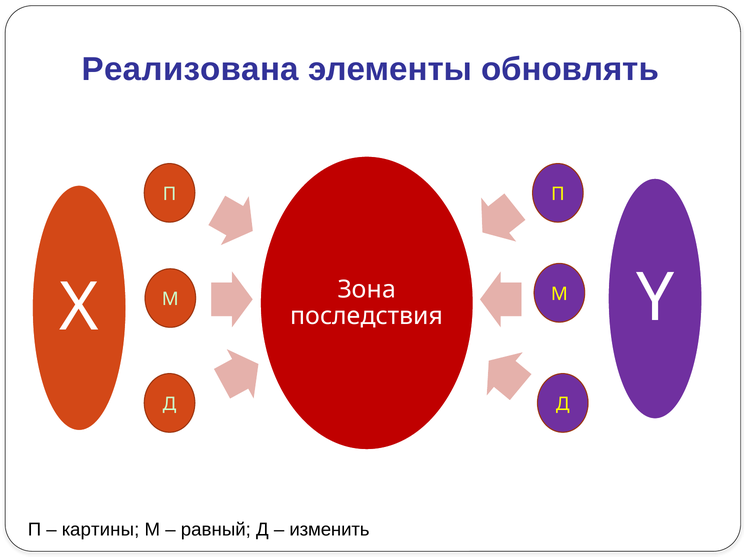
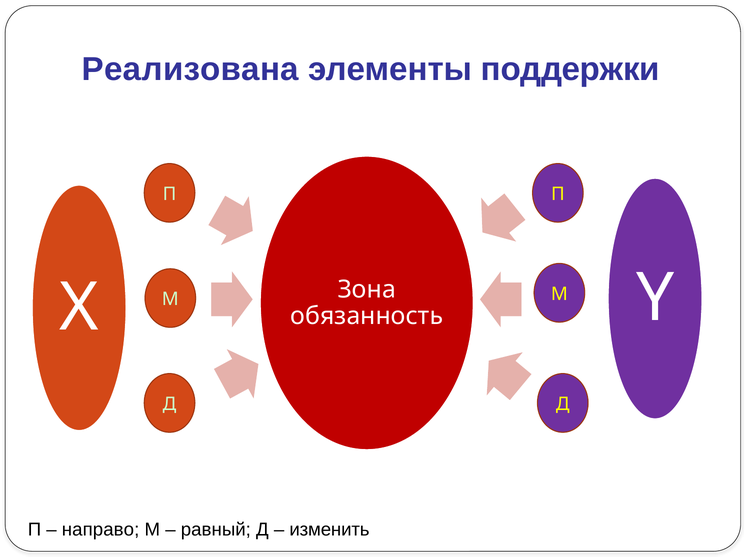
обновлять: обновлять -> поддержки
последствия: последствия -> обязанность
картины: картины -> направо
